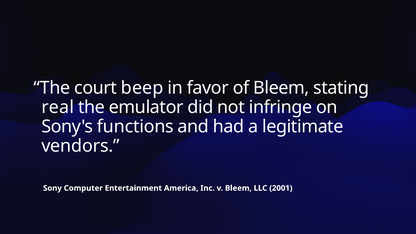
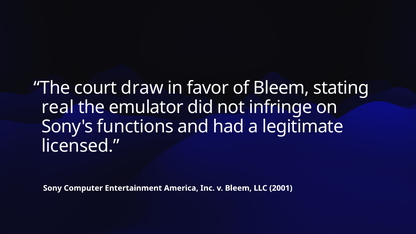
beep: beep -> draw
vendors: vendors -> licensed
